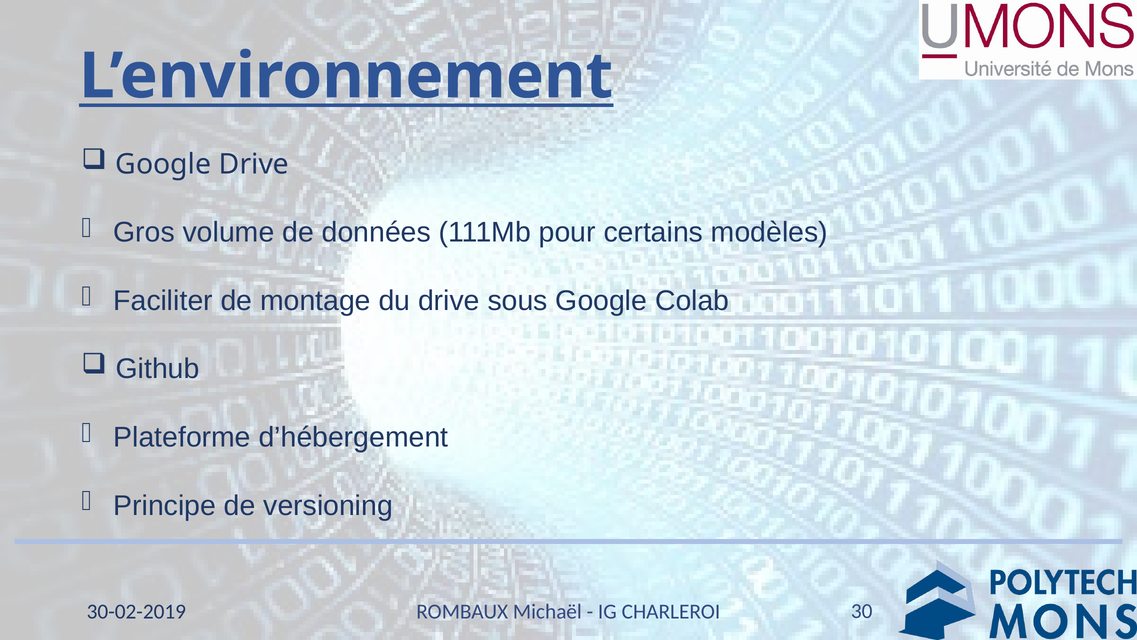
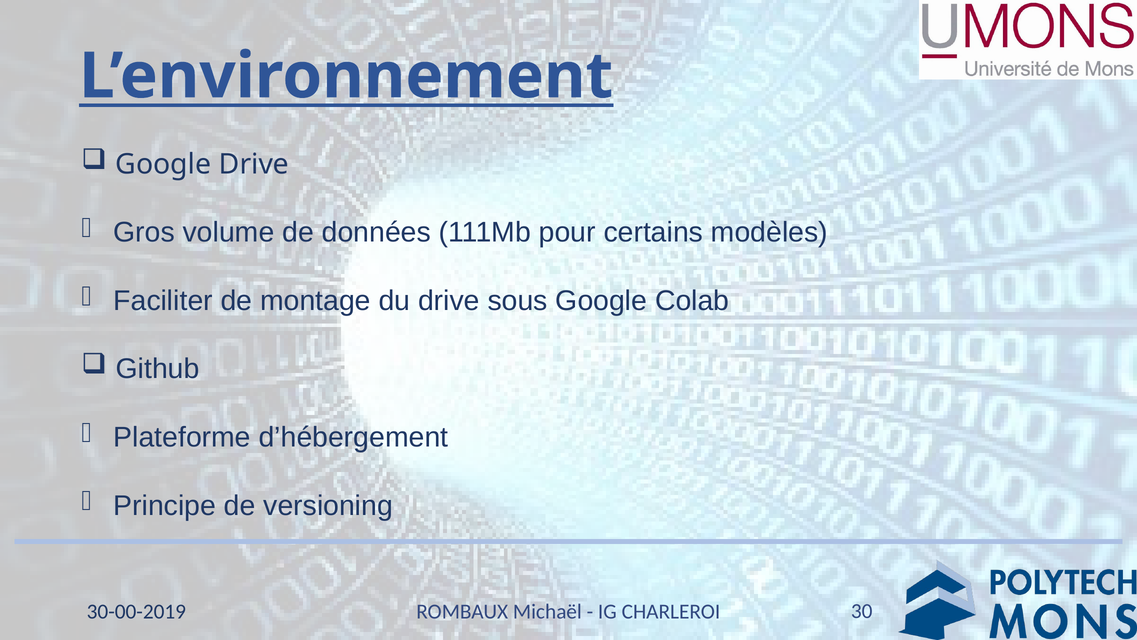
30-02-2019: 30-02-2019 -> 30-00-2019
